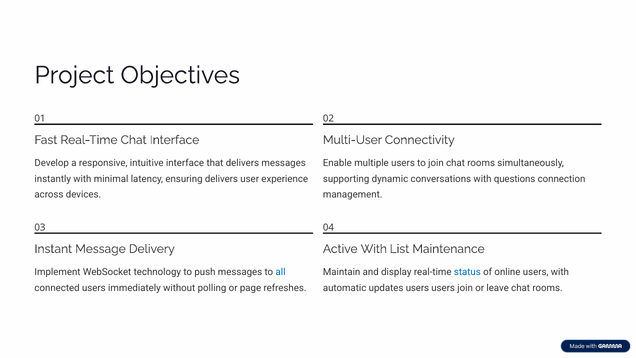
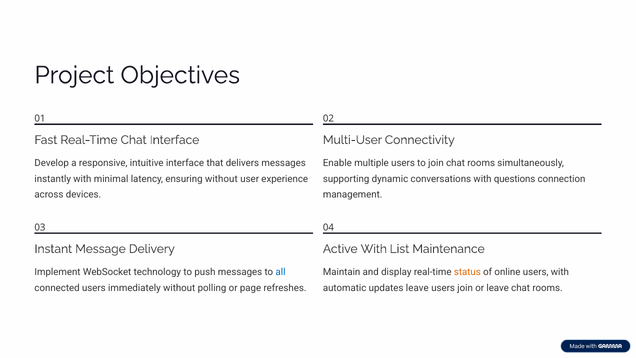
ensuring delivers: delivers -> without
status colour: blue -> orange
updates users: users -> leave
